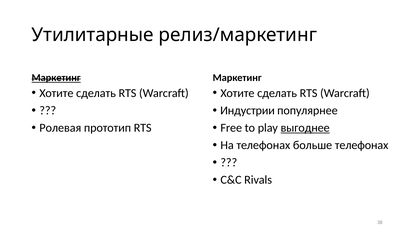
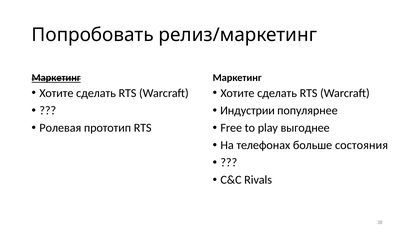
Утилитарные: Утилитарные -> Попробовать
выгоднее underline: present -> none
больше телефонах: телефонах -> состояния
